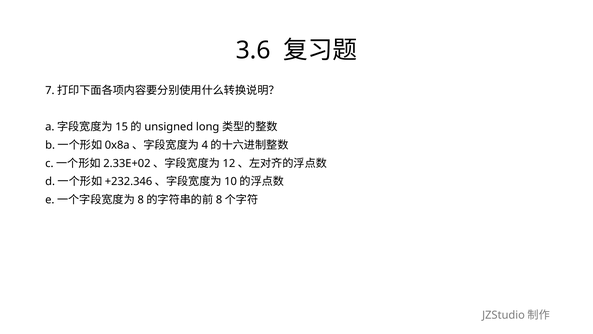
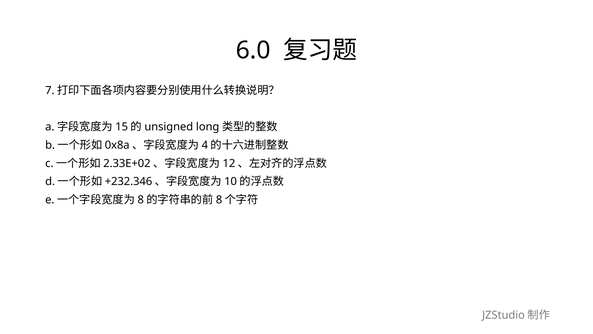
3.6: 3.6 -> 6.0
